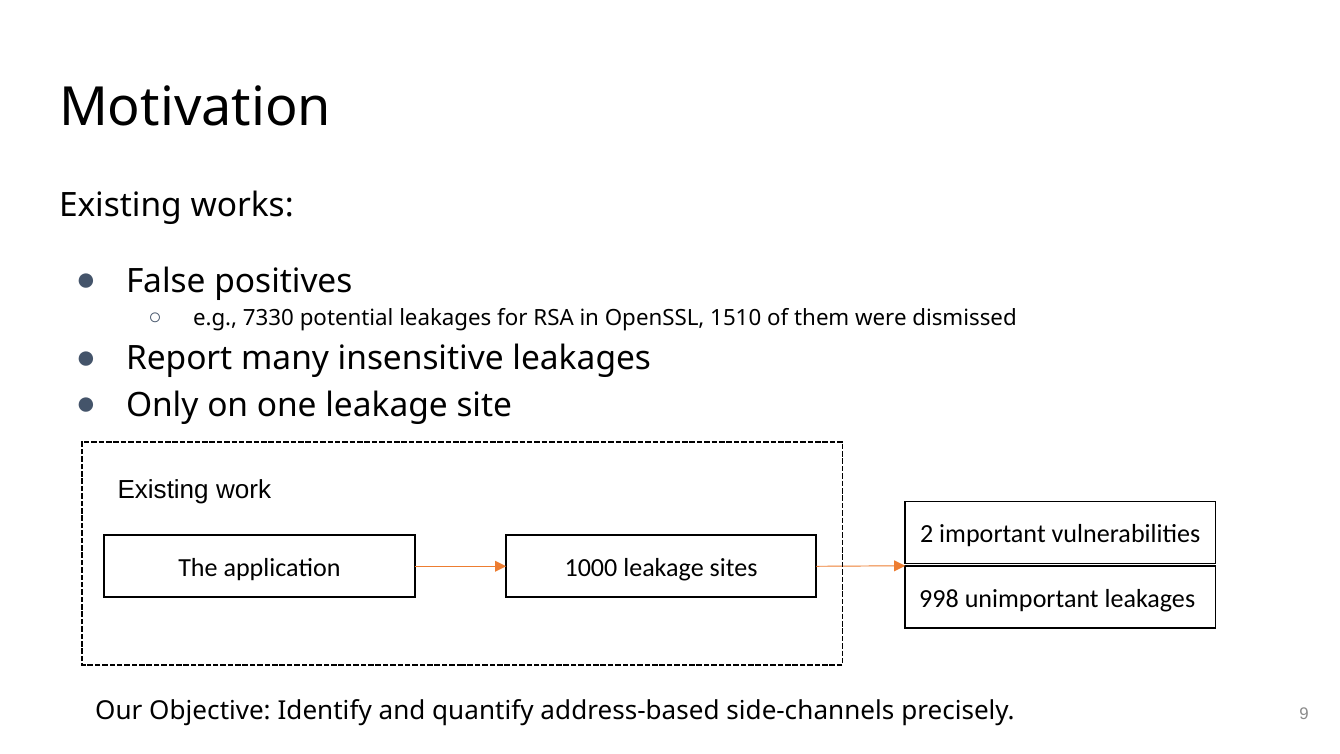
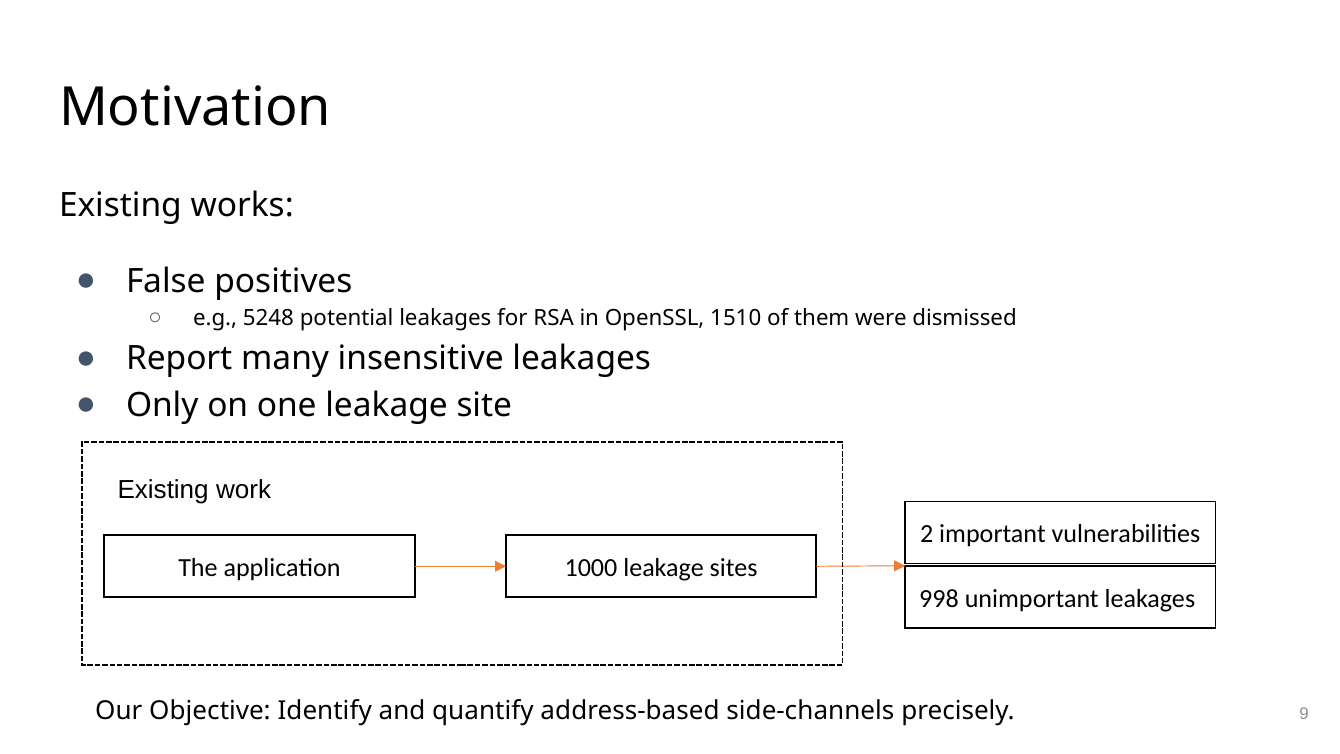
7330: 7330 -> 5248
